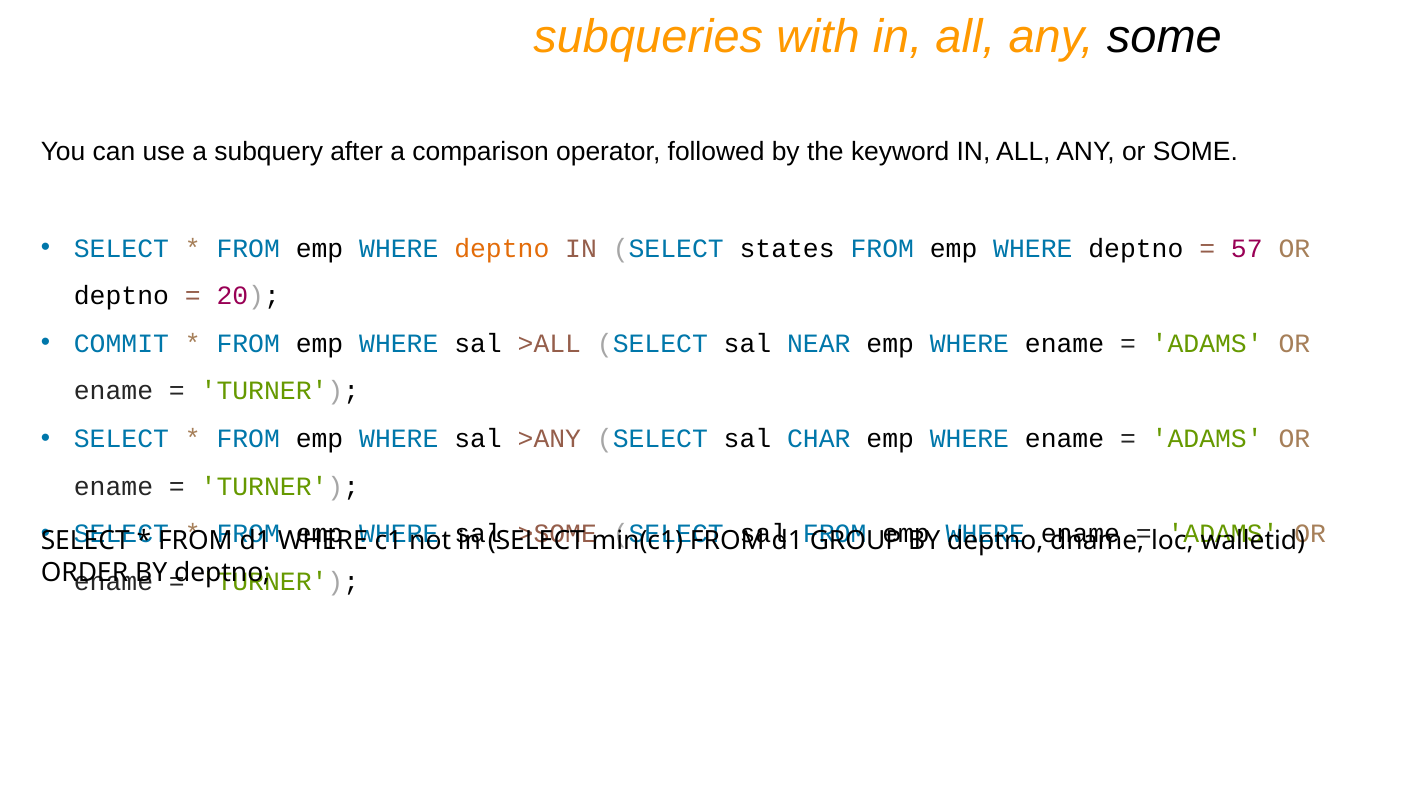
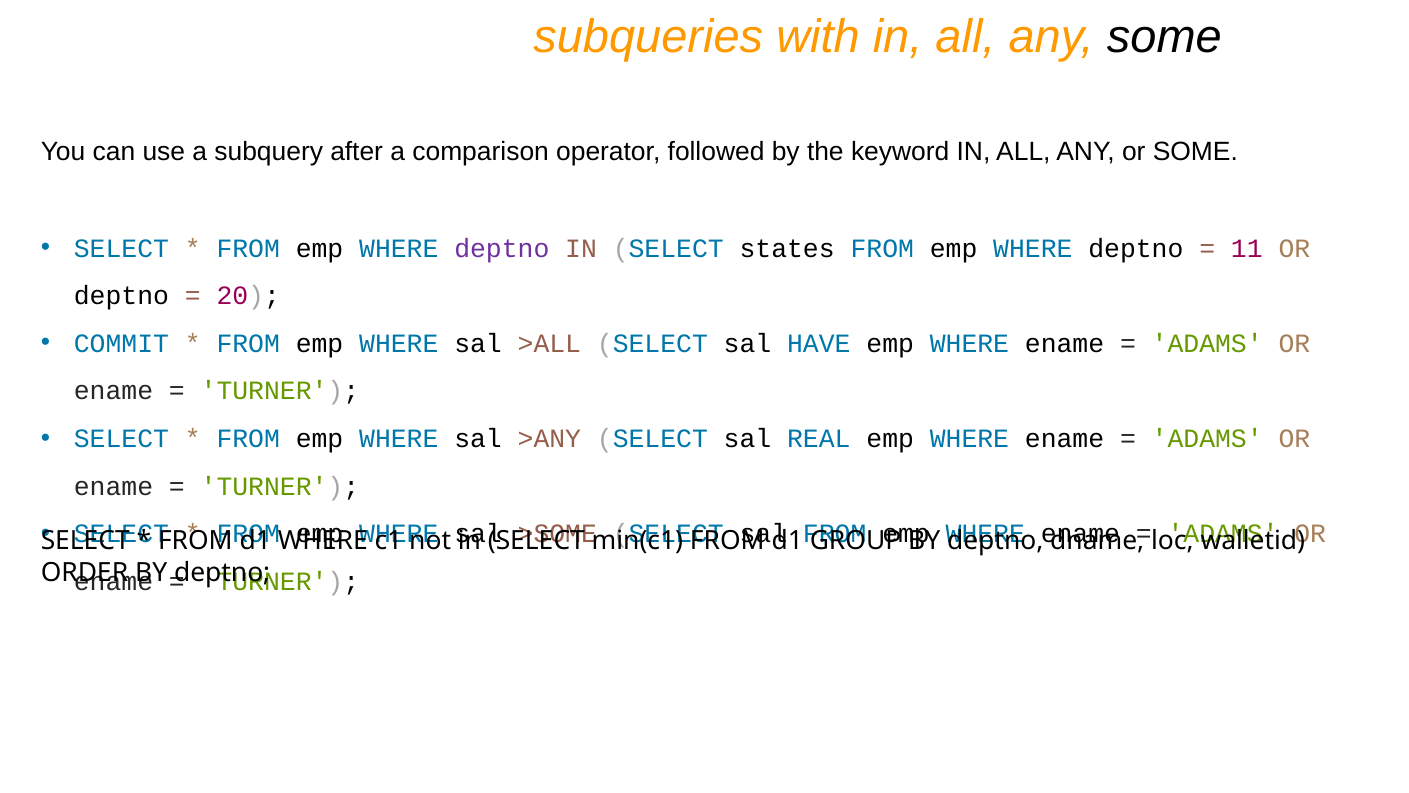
deptno at (502, 248) colour: orange -> purple
57: 57 -> 11
NEAR: NEAR -> HAVE
CHAR: CHAR -> REAL
